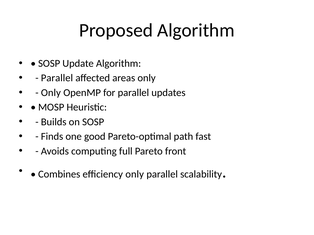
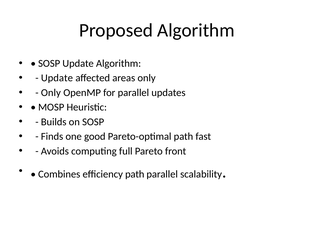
Parallel at (57, 78): Parallel -> Update
efficiency only: only -> path
